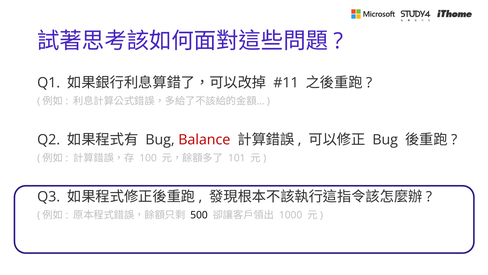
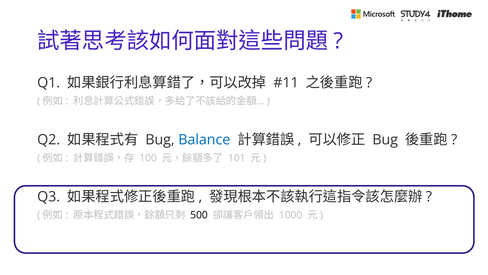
Balance colour: red -> blue
